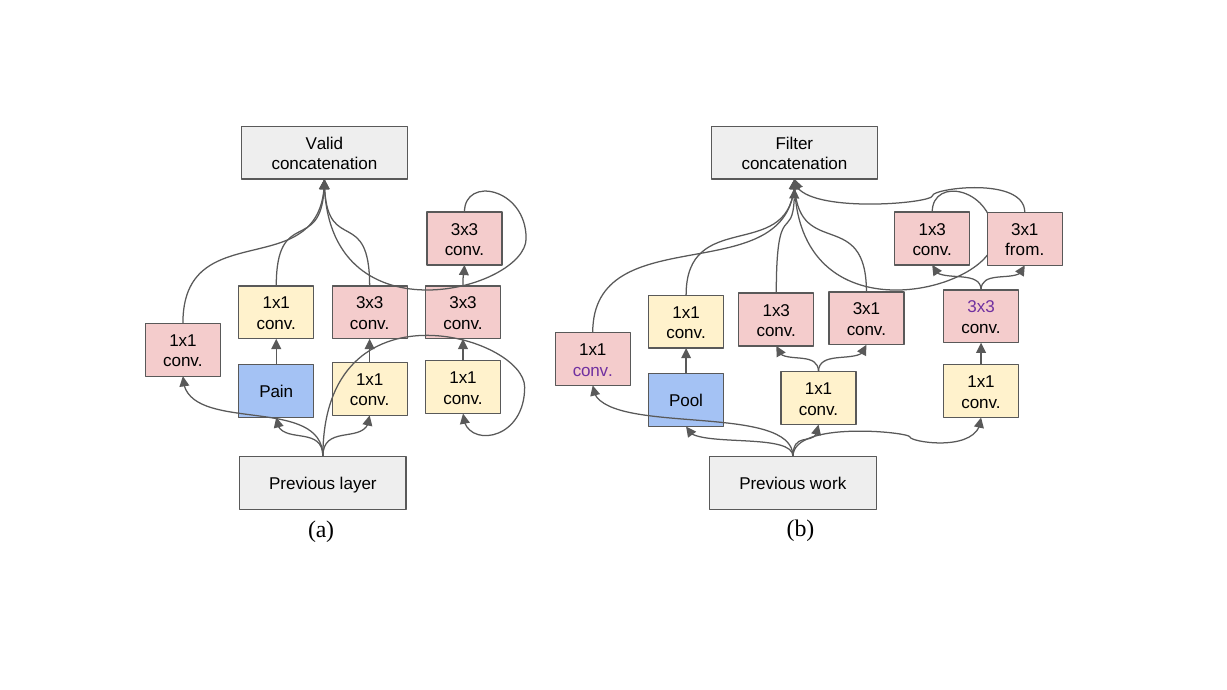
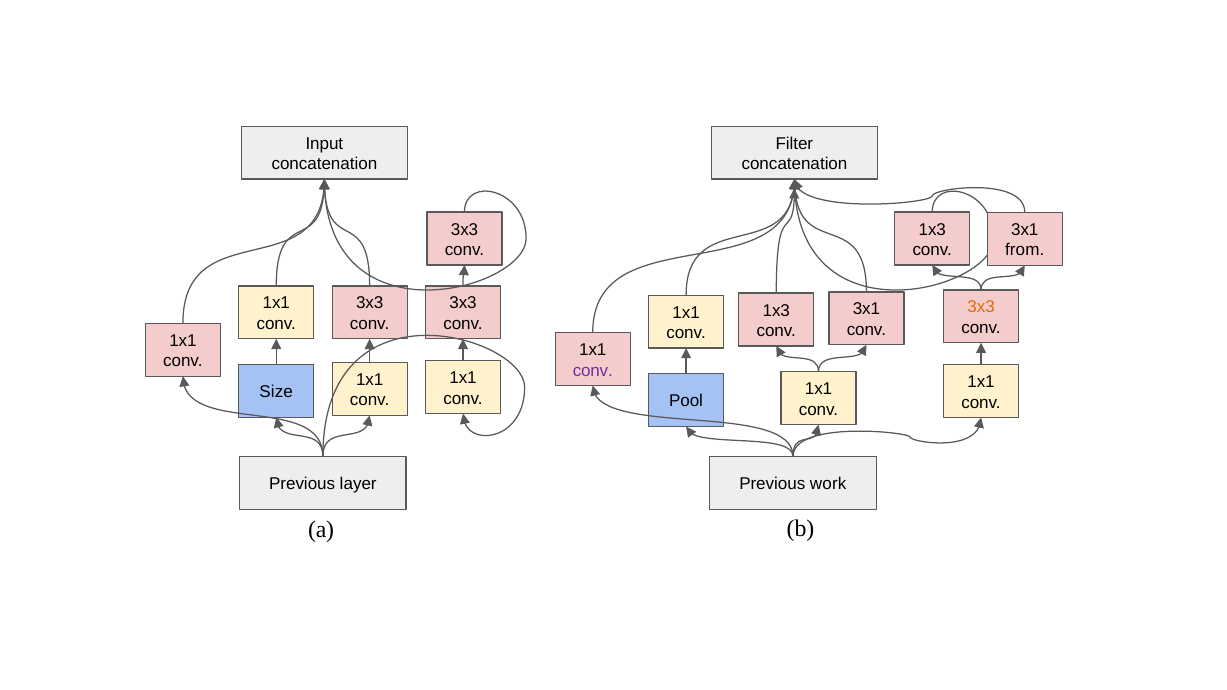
Valid: Valid -> Input
3x3 at (981, 307) colour: purple -> orange
Pain: Pain -> Size
